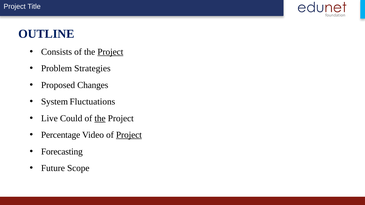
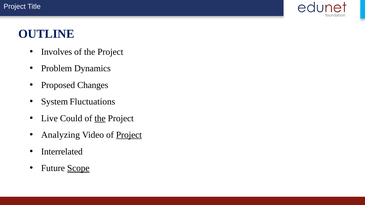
Consists: Consists -> Involves
Project at (110, 52) underline: present -> none
Strategies: Strategies -> Dynamics
Percentage: Percentage -> Analyzing
Forecasting: Forecasting -> Interrelated
Scope underline: none -> present
